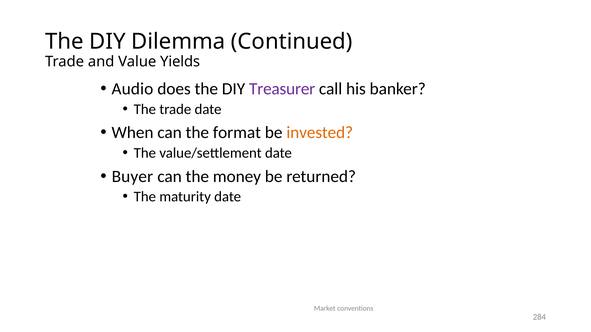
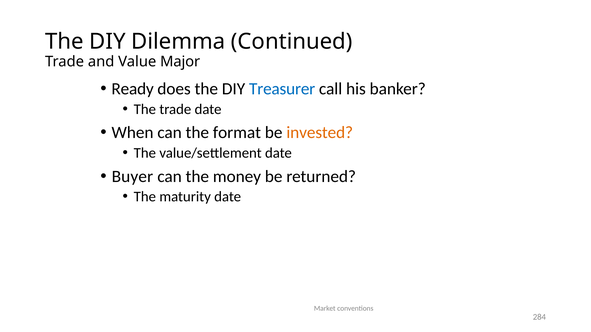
Yields: Yields -> Major
Audio: Audio -> Ready
Treasurer colour: purple -> blue
